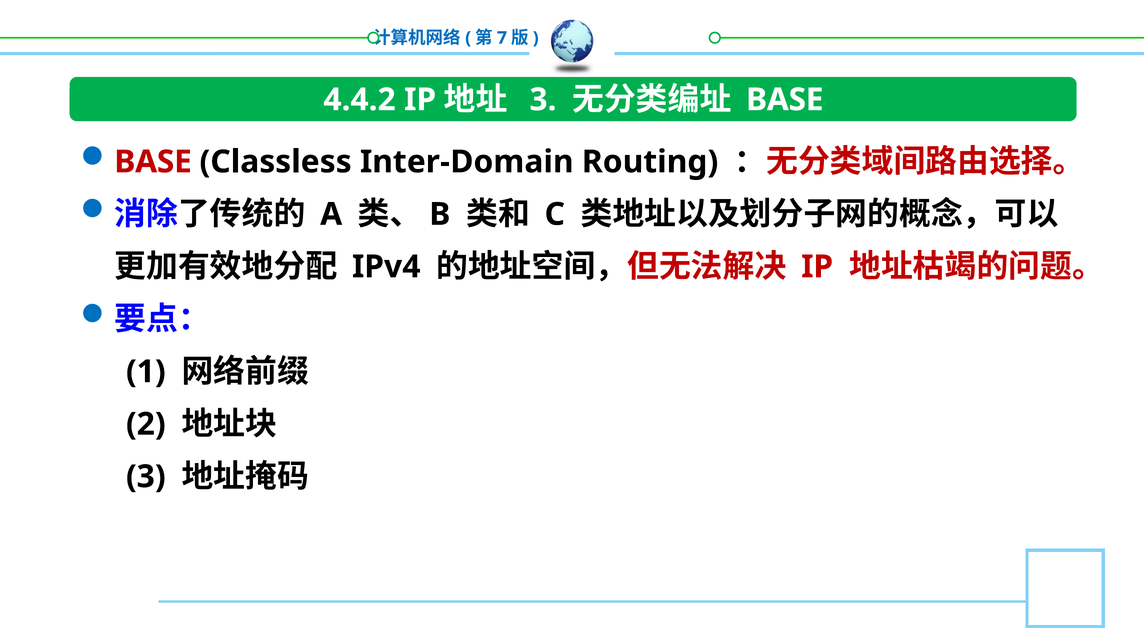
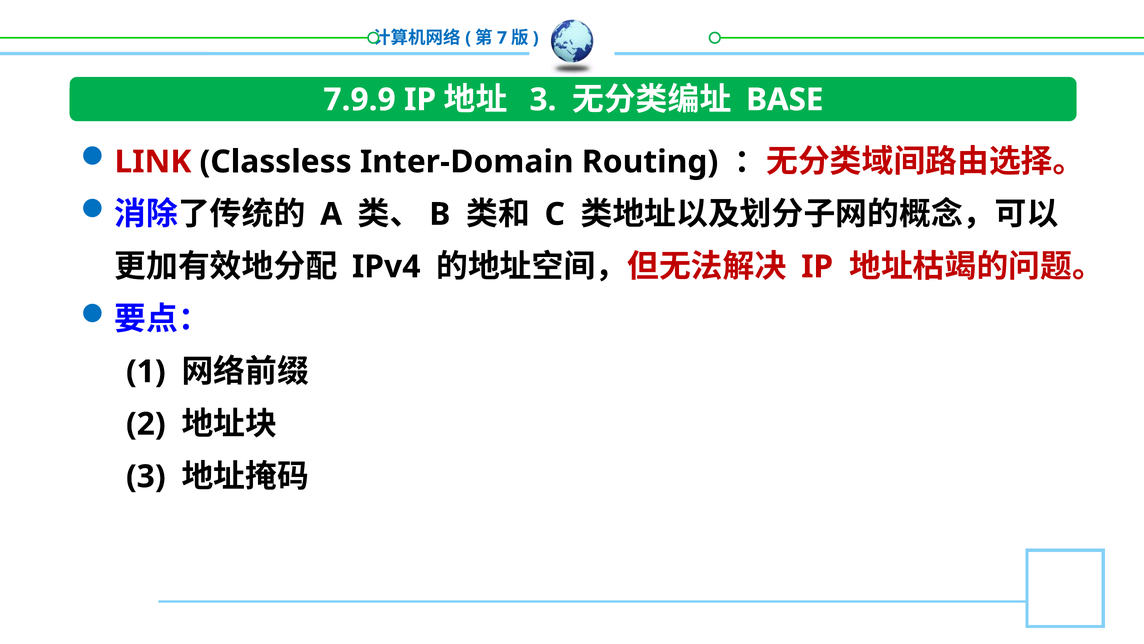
4.4.2: 4.4.2 -> 7.9.9
BASE at (153, 162): BASE -> LINK
